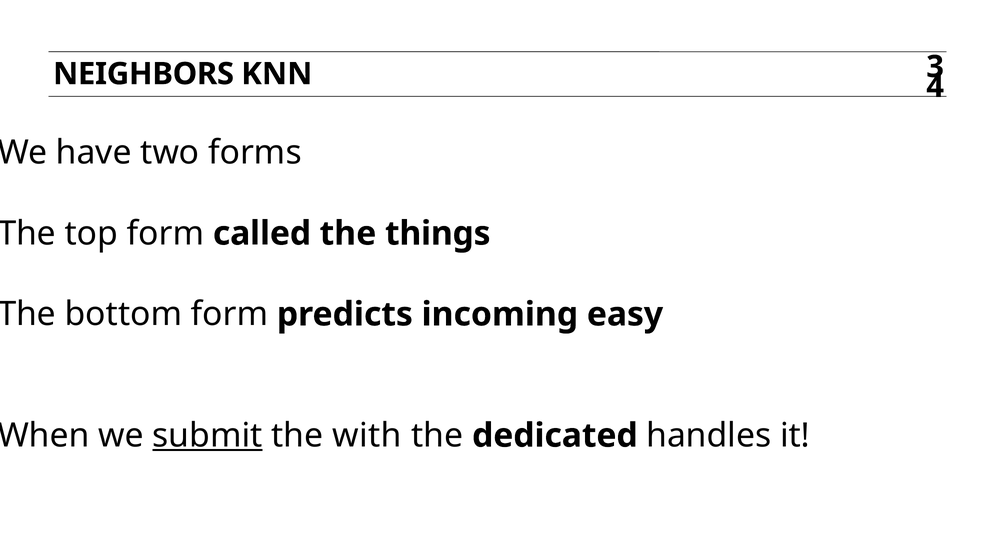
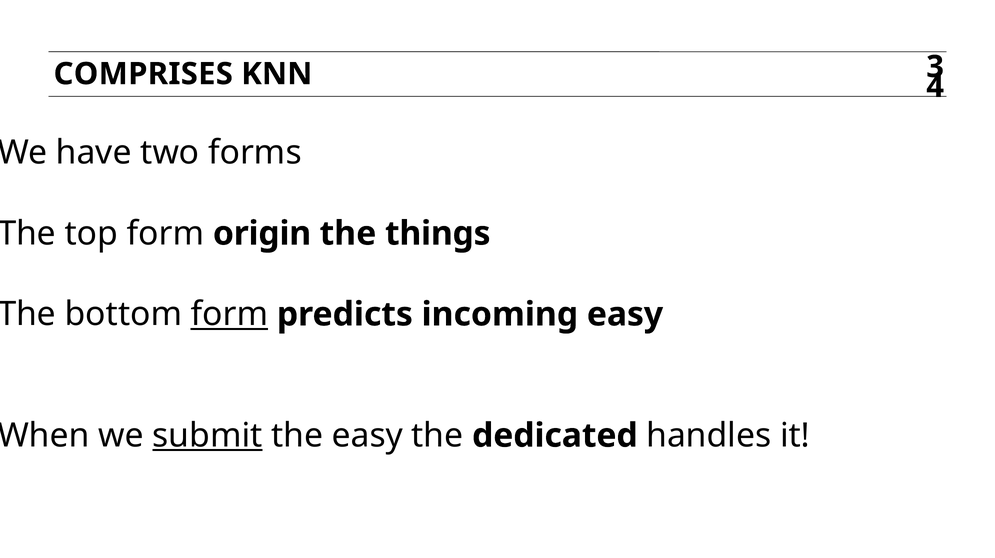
NEIGHBORS: NEIGHBORS -> COMPRISES
called: called -> origin
form at (229, 315) underline: none -> present
the with: with -> easy
